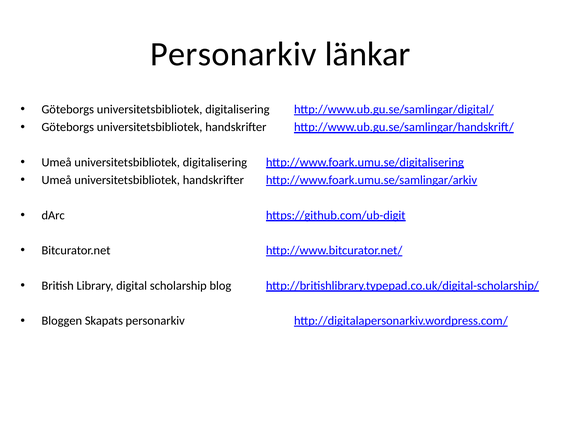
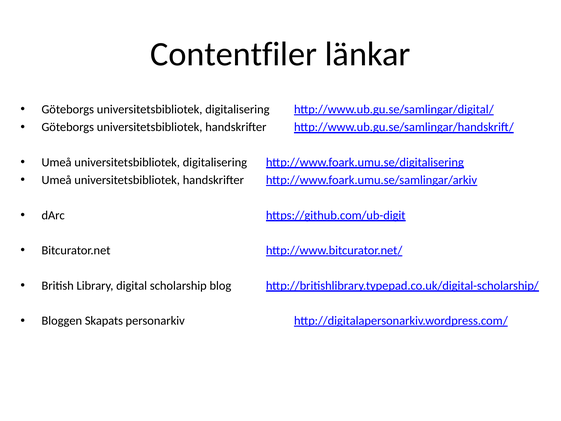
Personarkiv at (233, 54): Personarkiv -> Contentfiler
